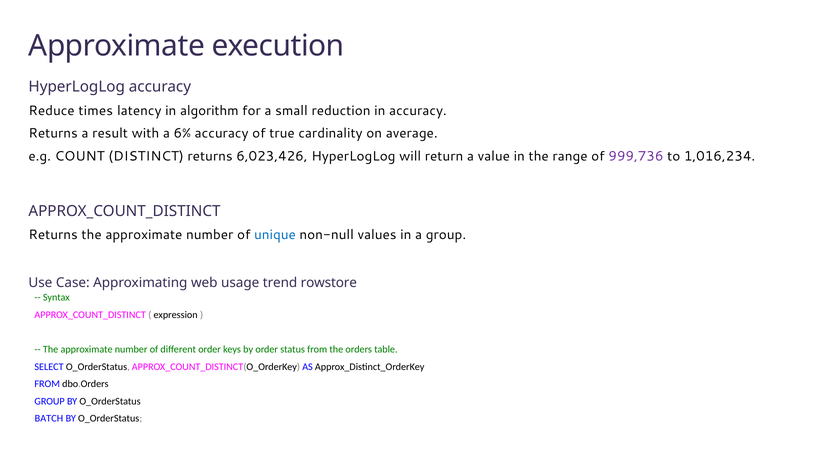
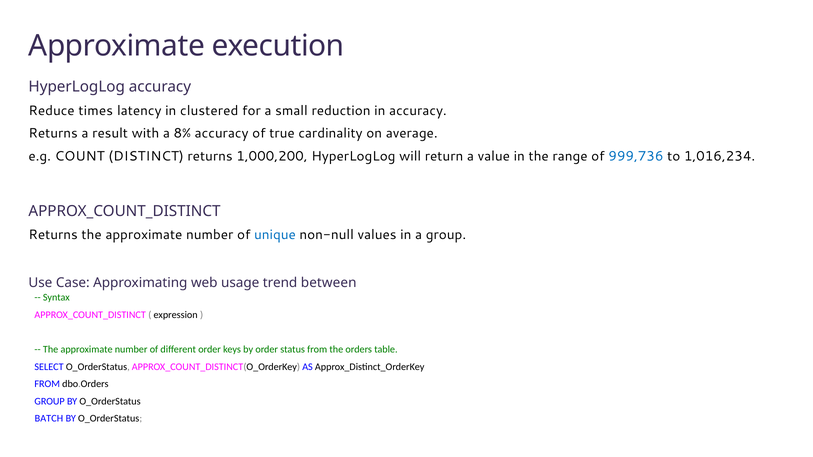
algorithm: algorithm -> clustered
6%: 6% -> 8%
6,023,426: 6,023,426 -> 1,000,200
999,736 colour: purple -> blue
rowstore: rowstore -> between
